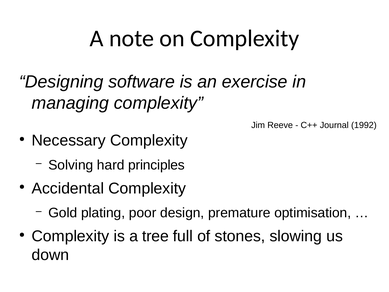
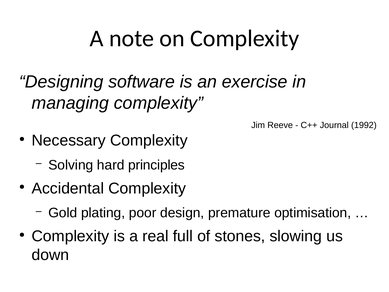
tree: tree -> real
